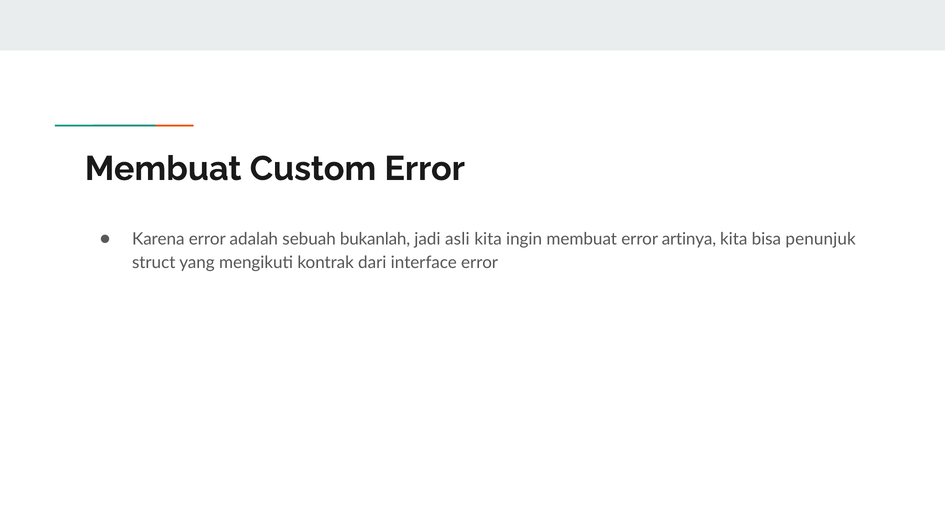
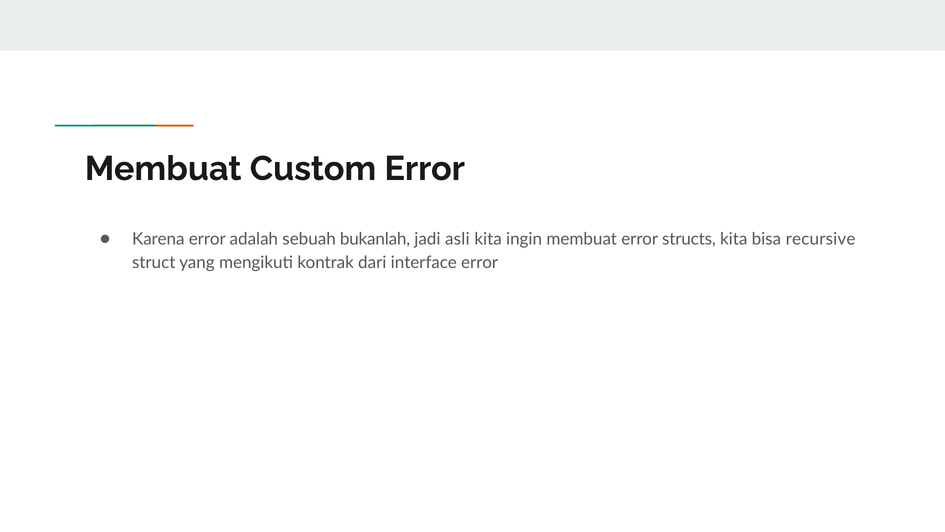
artinya: artinya -> structs
penunjuk: penunjuk -> recursive
